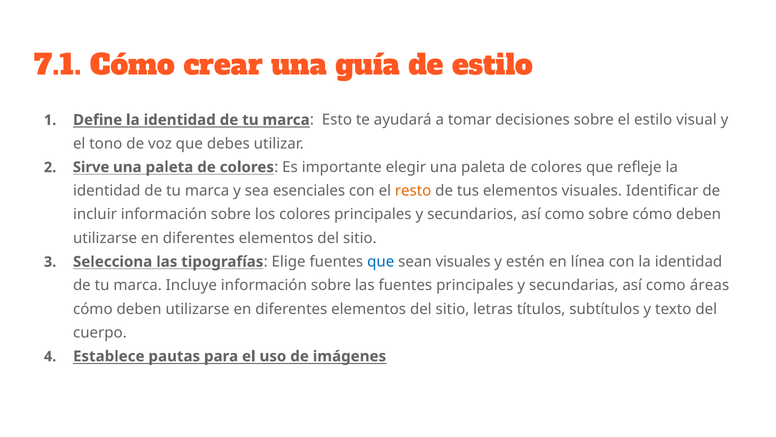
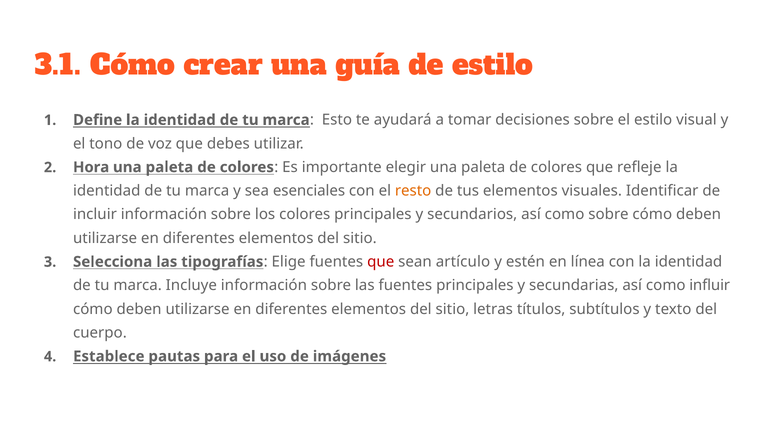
7.1: 7.1 -> 3.1
Sirve: Sirve -> Hora
que at (381, 261) colour: blue -> red
sean visuales: visuales -> artículo
áreas: áreas -> influir
